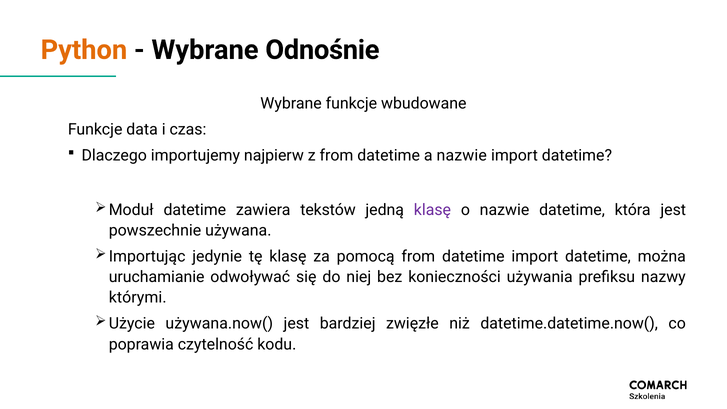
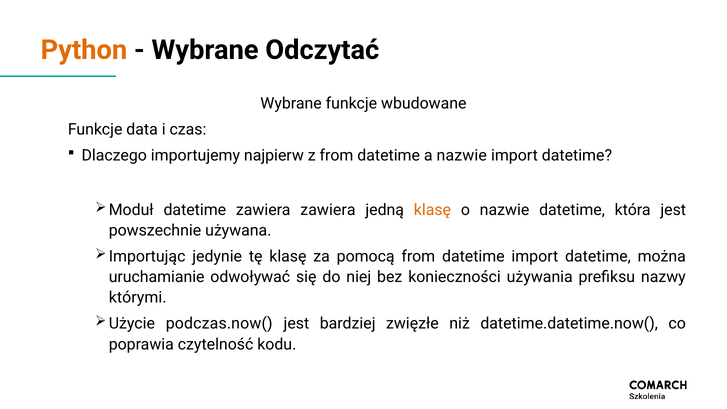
Odnośnie: Odnośnie -> Odczytać
zawiera tekstów: tekstów -> zawiera
klasę at (432, 210) colour: purple -> orange
używana.now(: używana.now( -> podczas.now(
